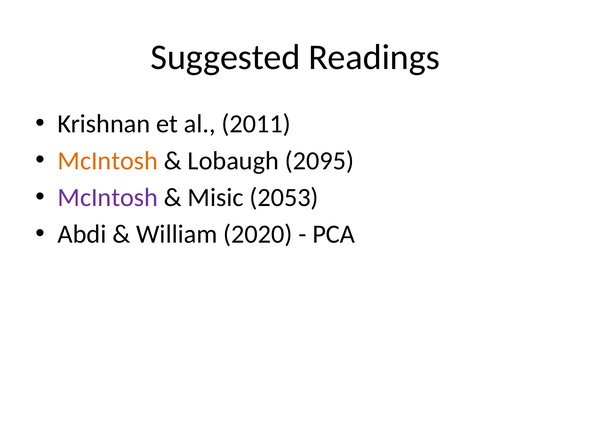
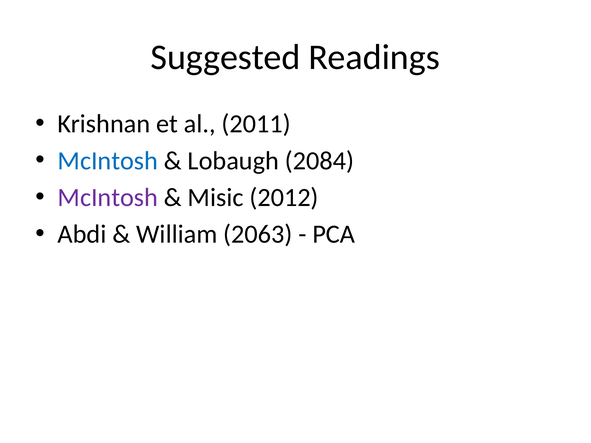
McIntosh at (108, 161) colour: orange -> blue
2095: 2095 -> 2084
2053: 2053 -> 2012
2020: 2020 -> 2063
